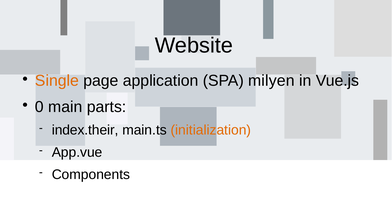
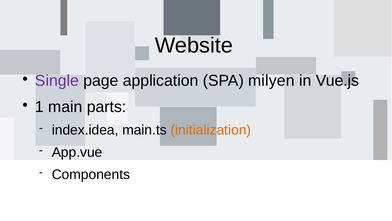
Single colour: orange -> purple
0: 0 -> 1
index.their: index.their -> index.idea
